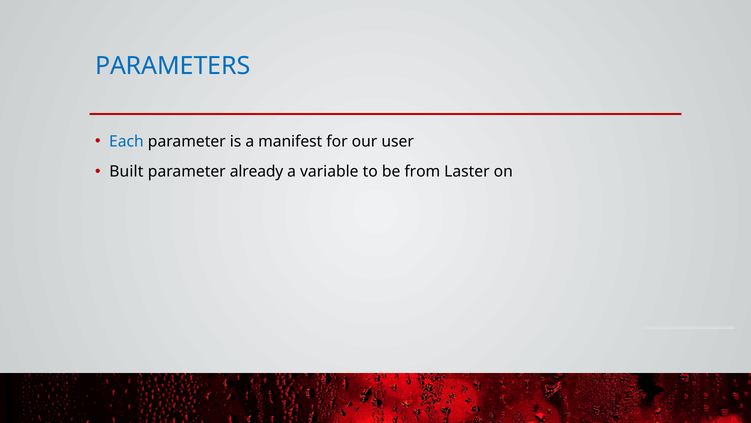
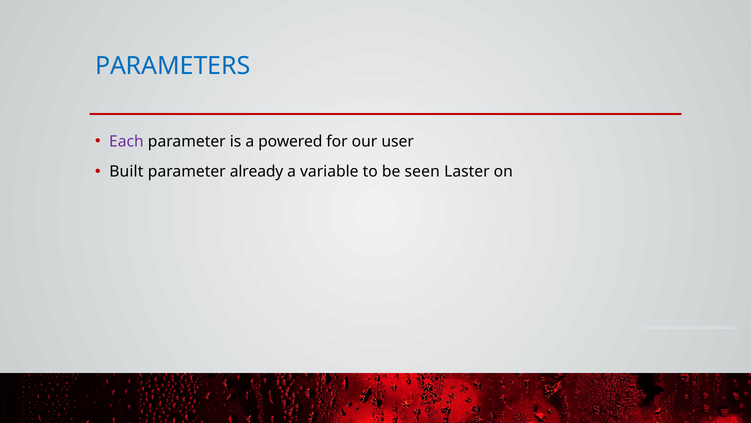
Each colour: blue -> purple
manifest: manifest -> powered
from: from -> seen
